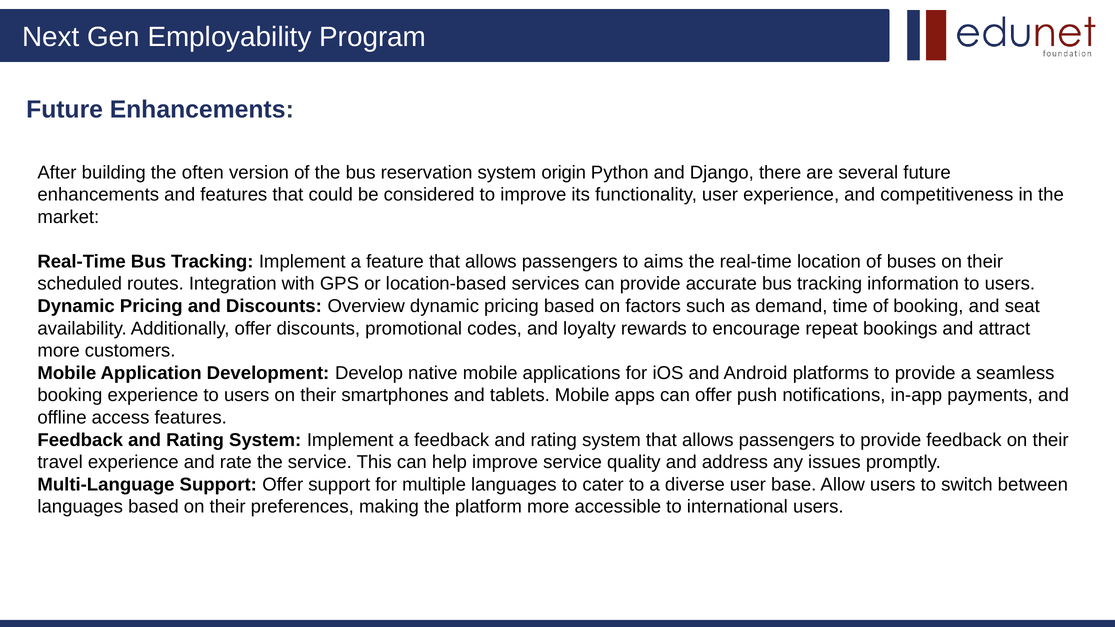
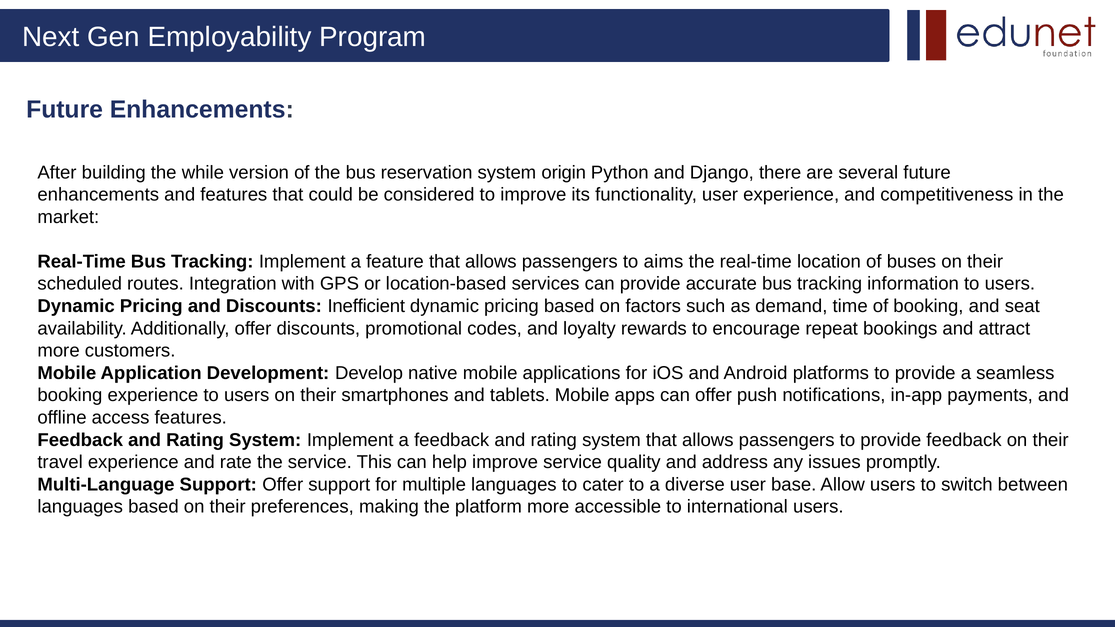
often: often -> while
Overview: Overview -> Inefficient
